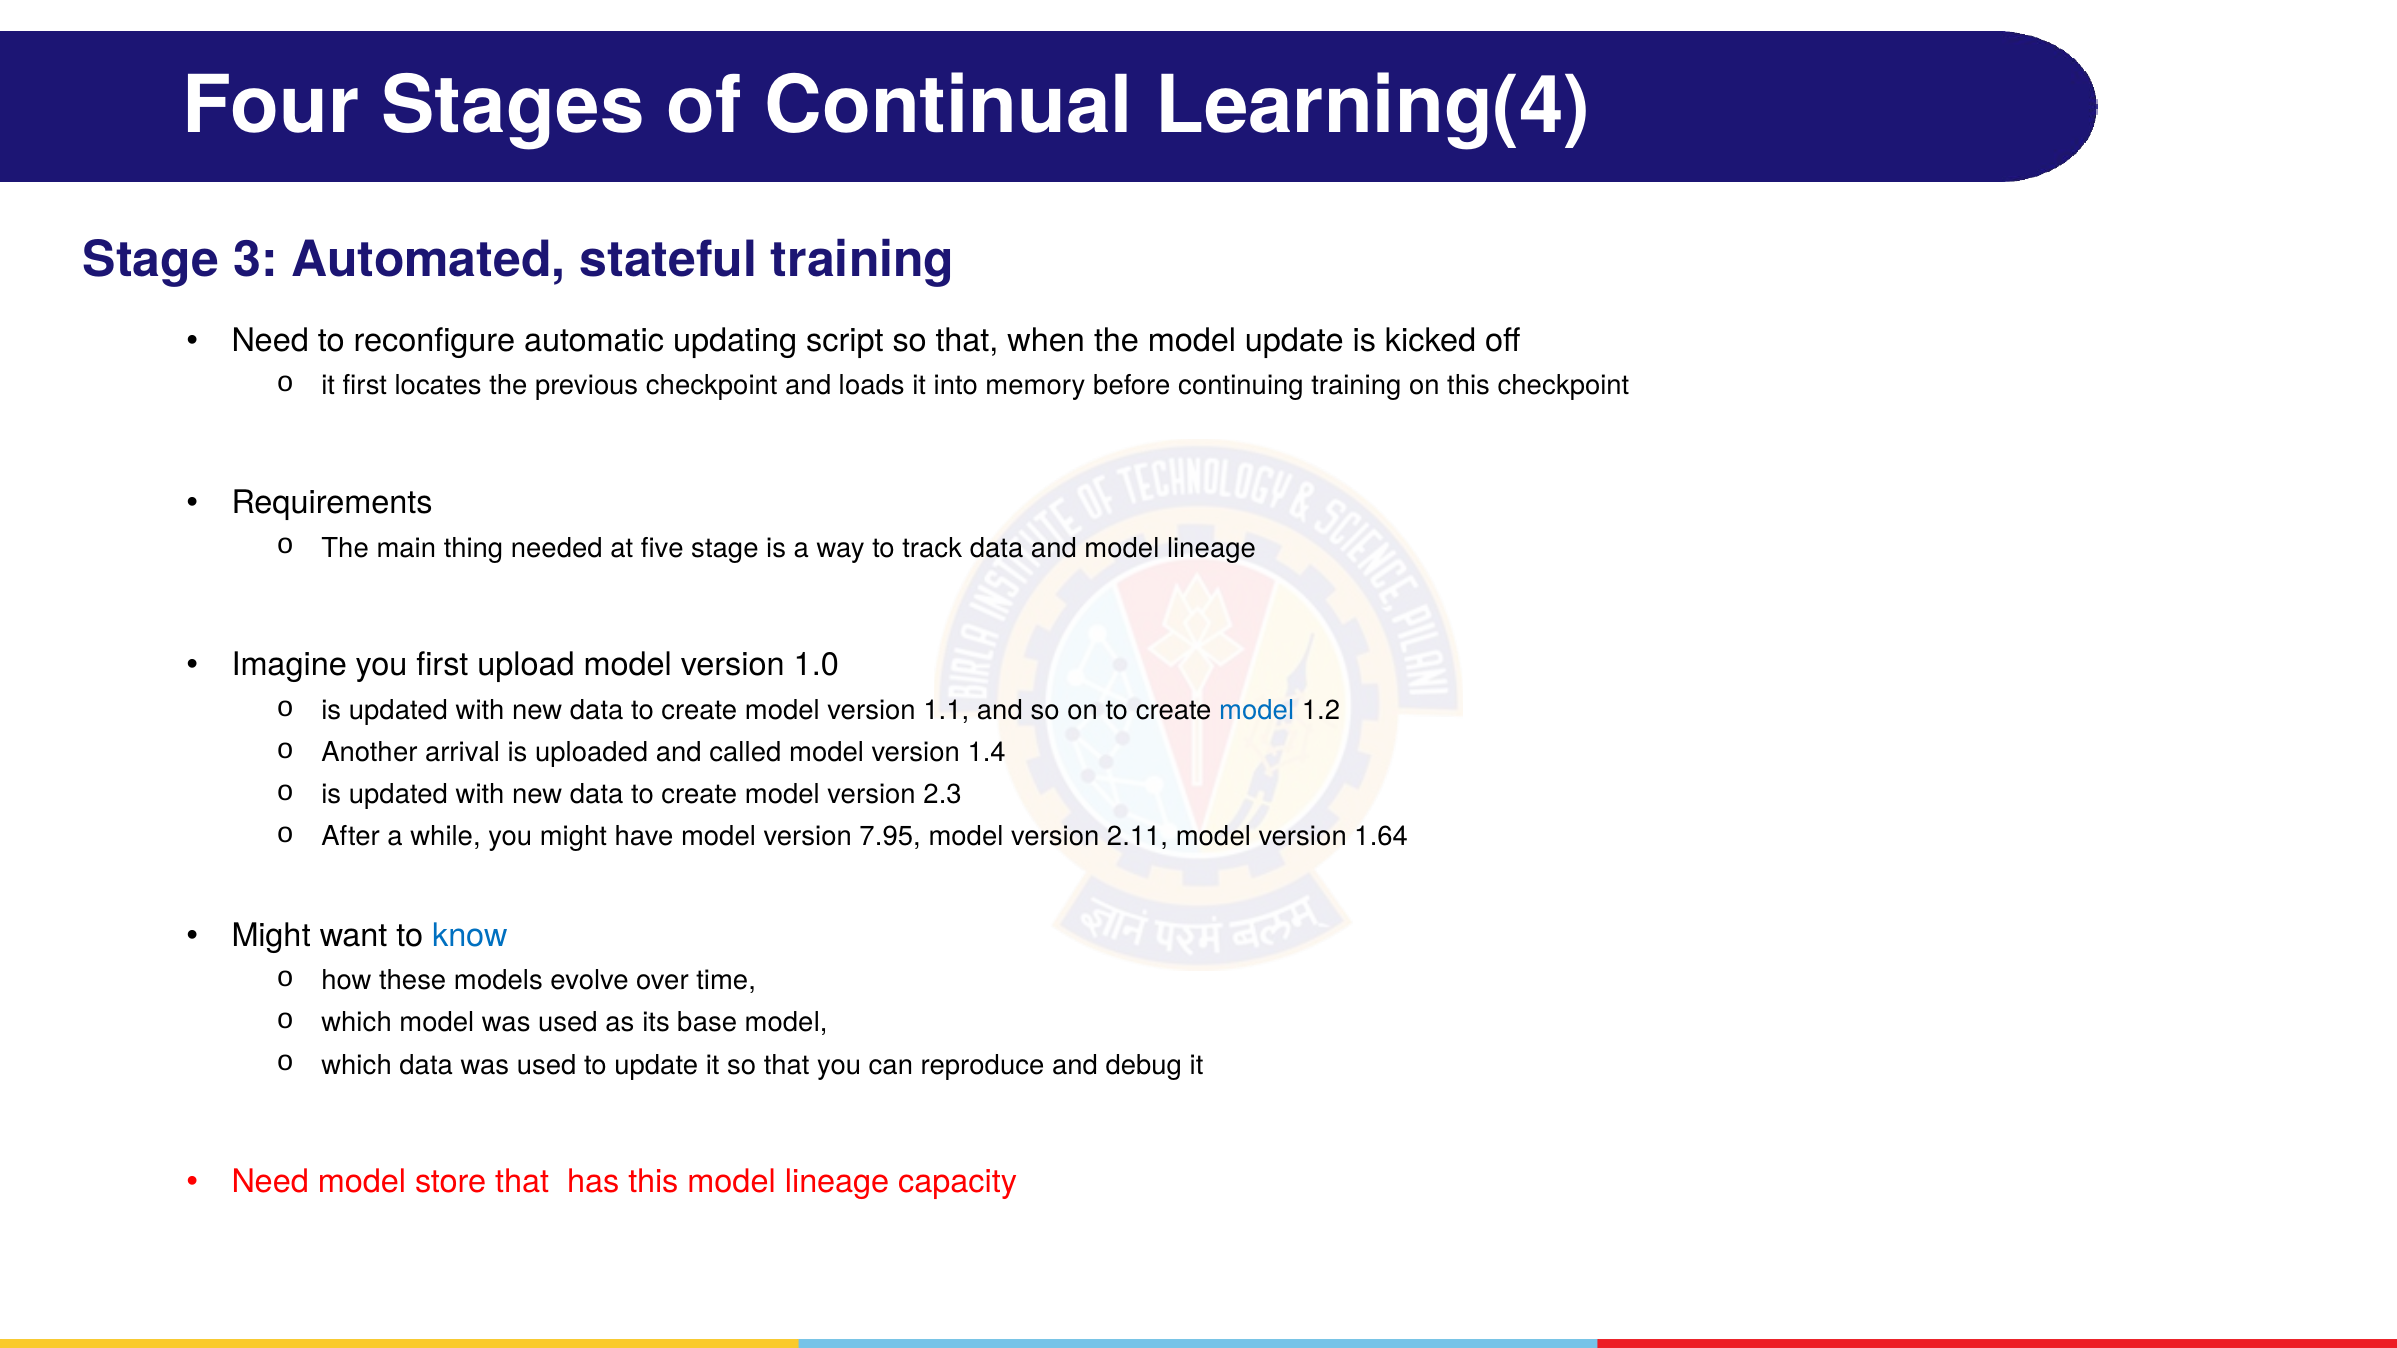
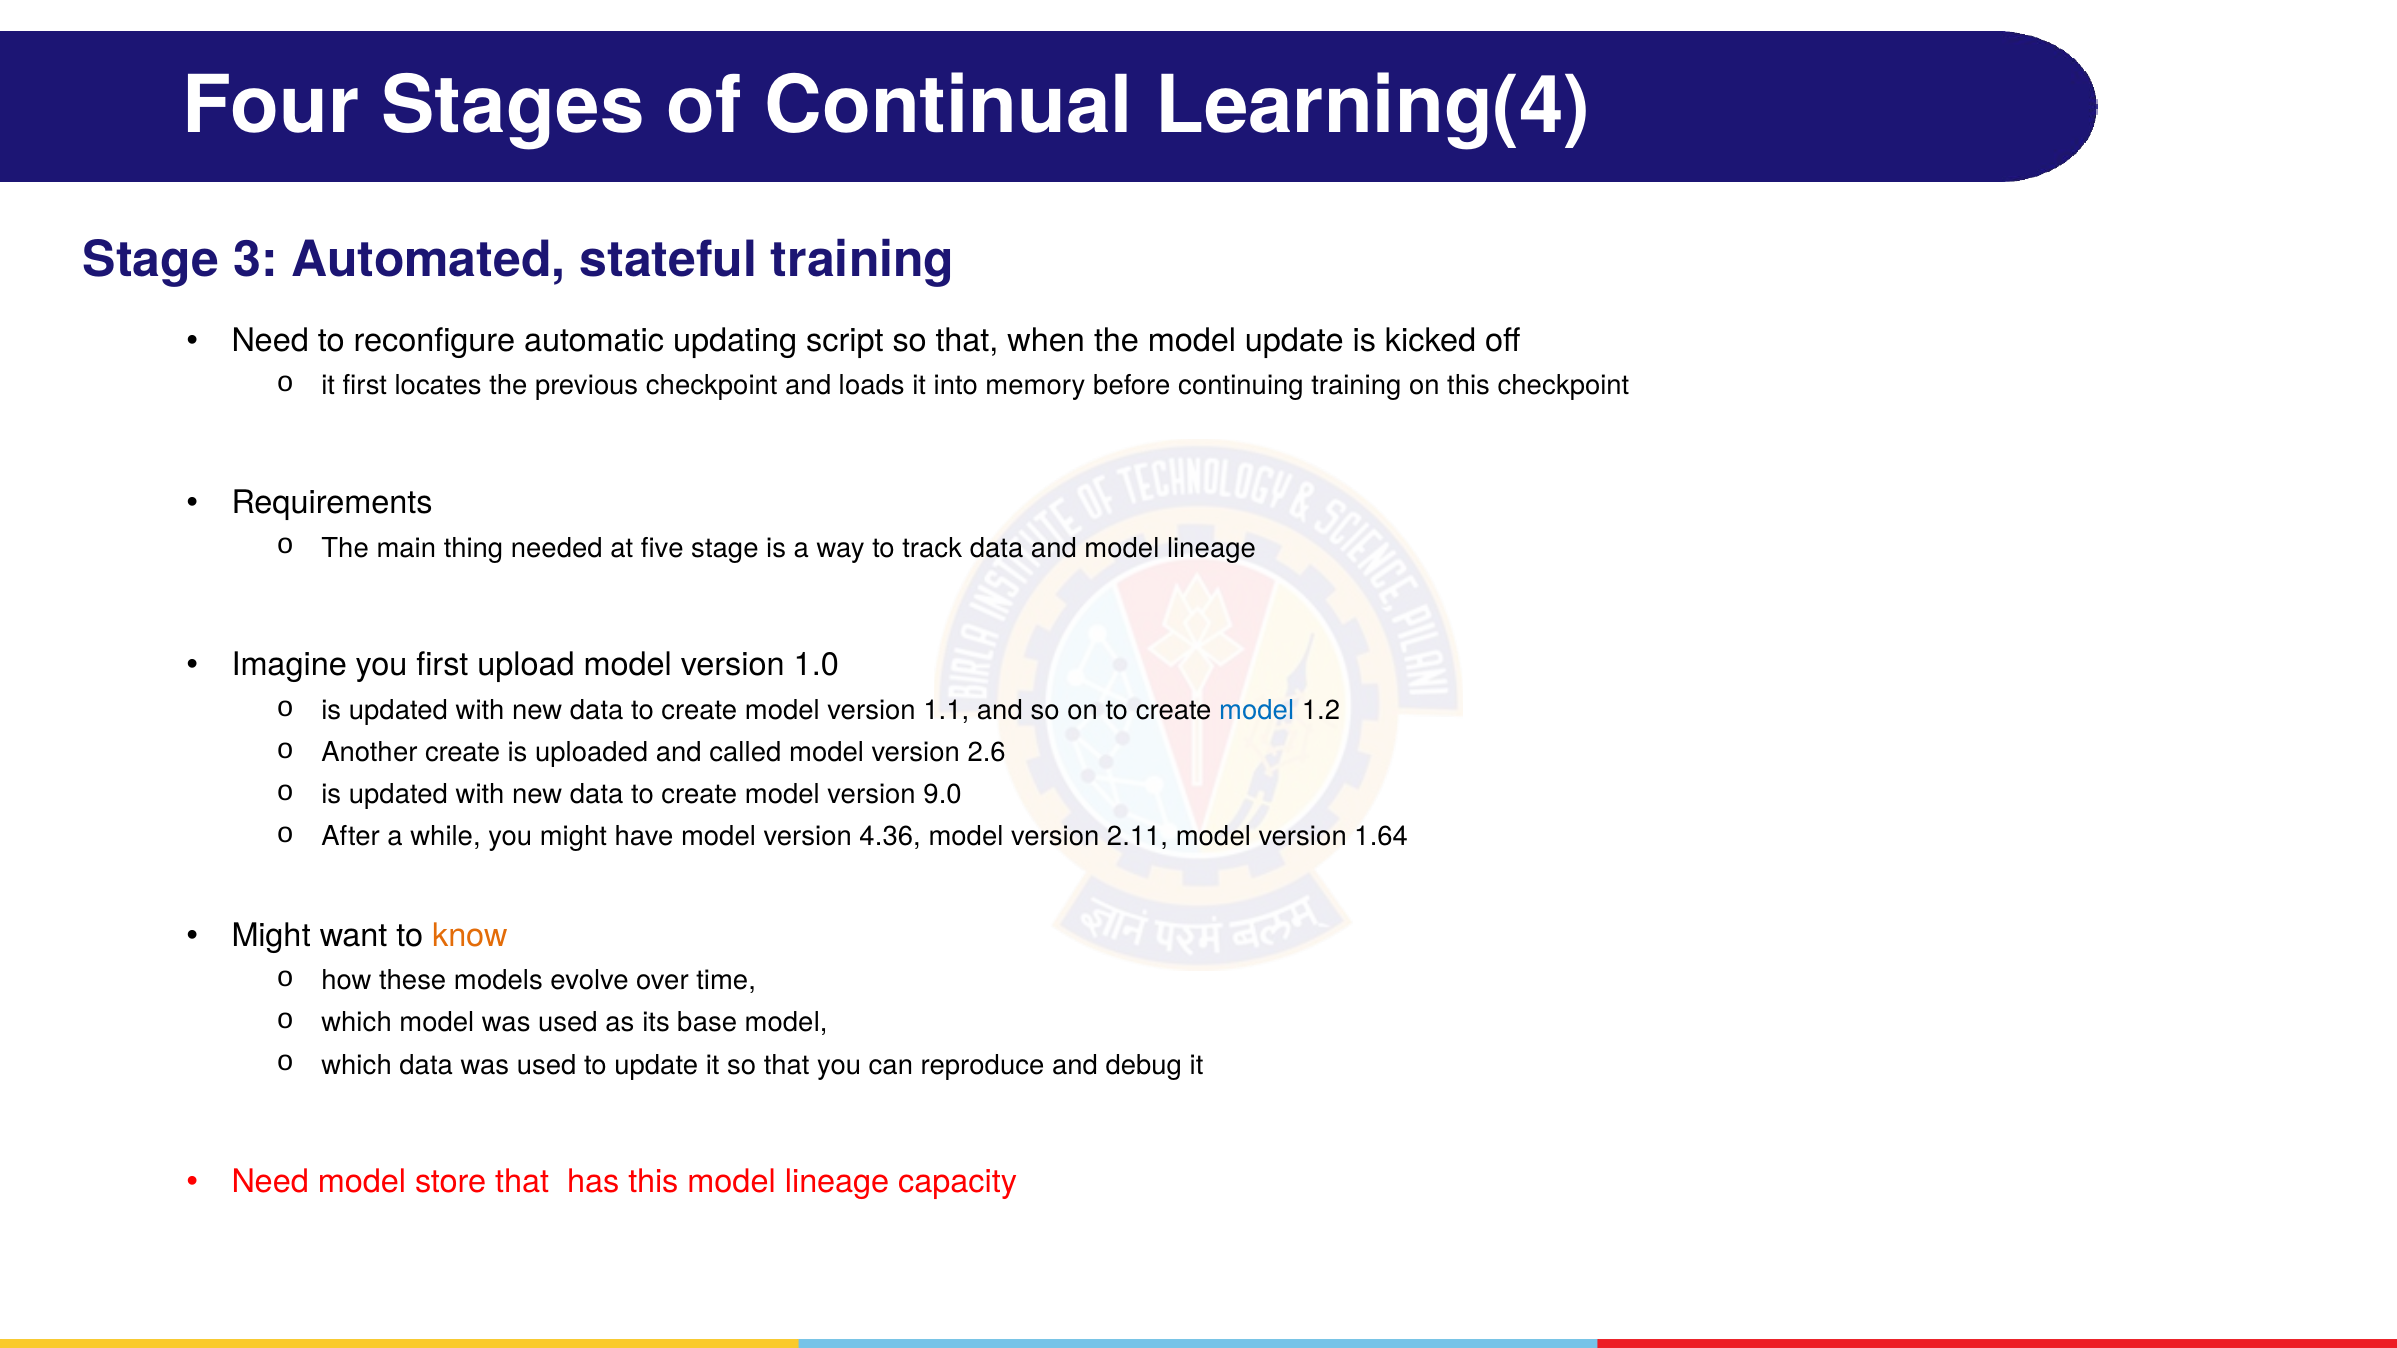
Another arrival: arrival -> create
1.4: 1.4 -> 2.6
2.3: 2.3 -> 9.0
7.95: 7.95 -> 4.36
know colour: blue -> orange
